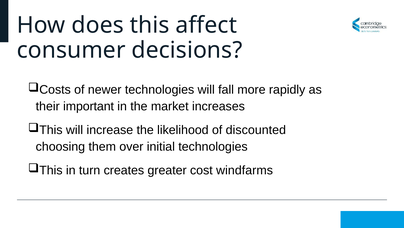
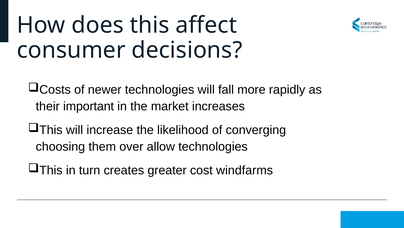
discounted: discounted -> converging
initial: initial -> allow
